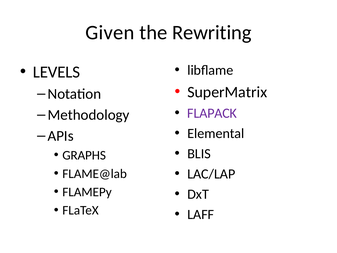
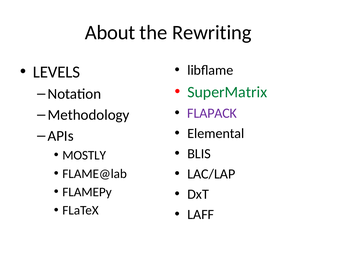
Given: Given -> About
SuperMatrix colour: black -> green
GRAPHS: GRAPHS -> MOSTLY
